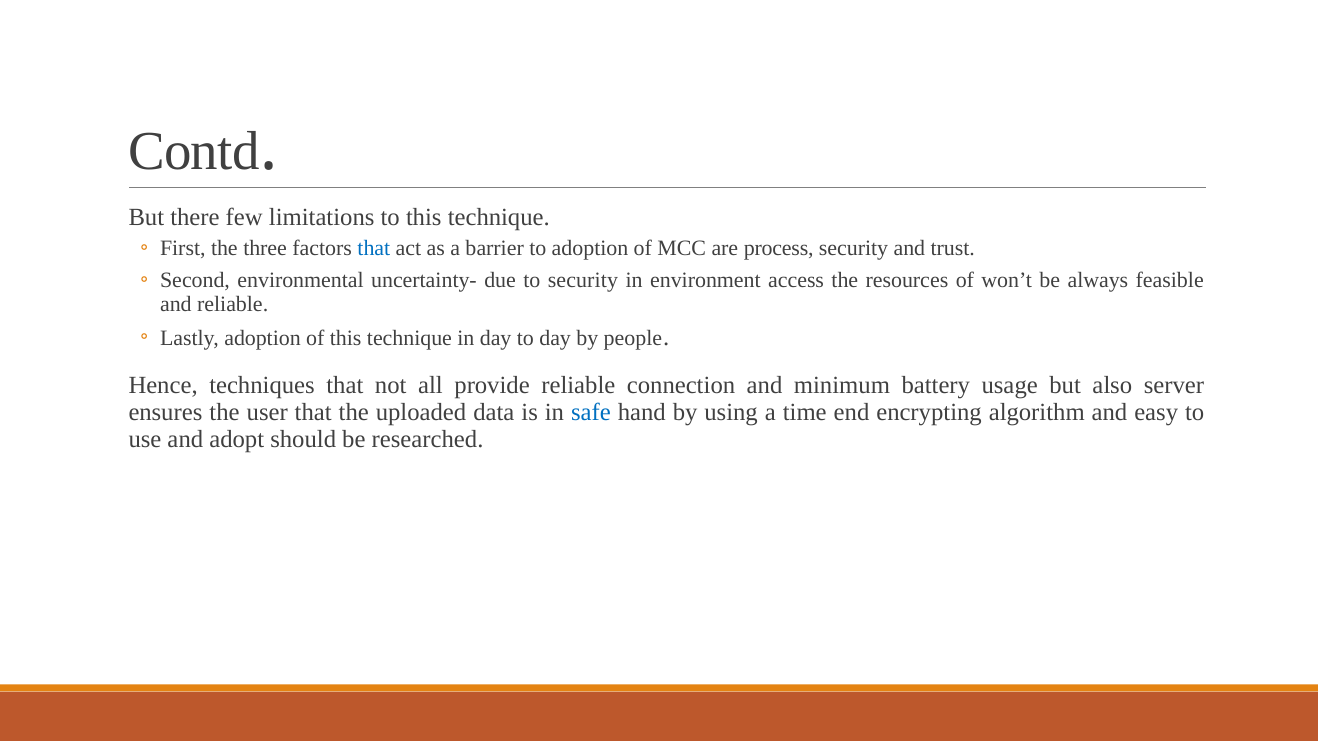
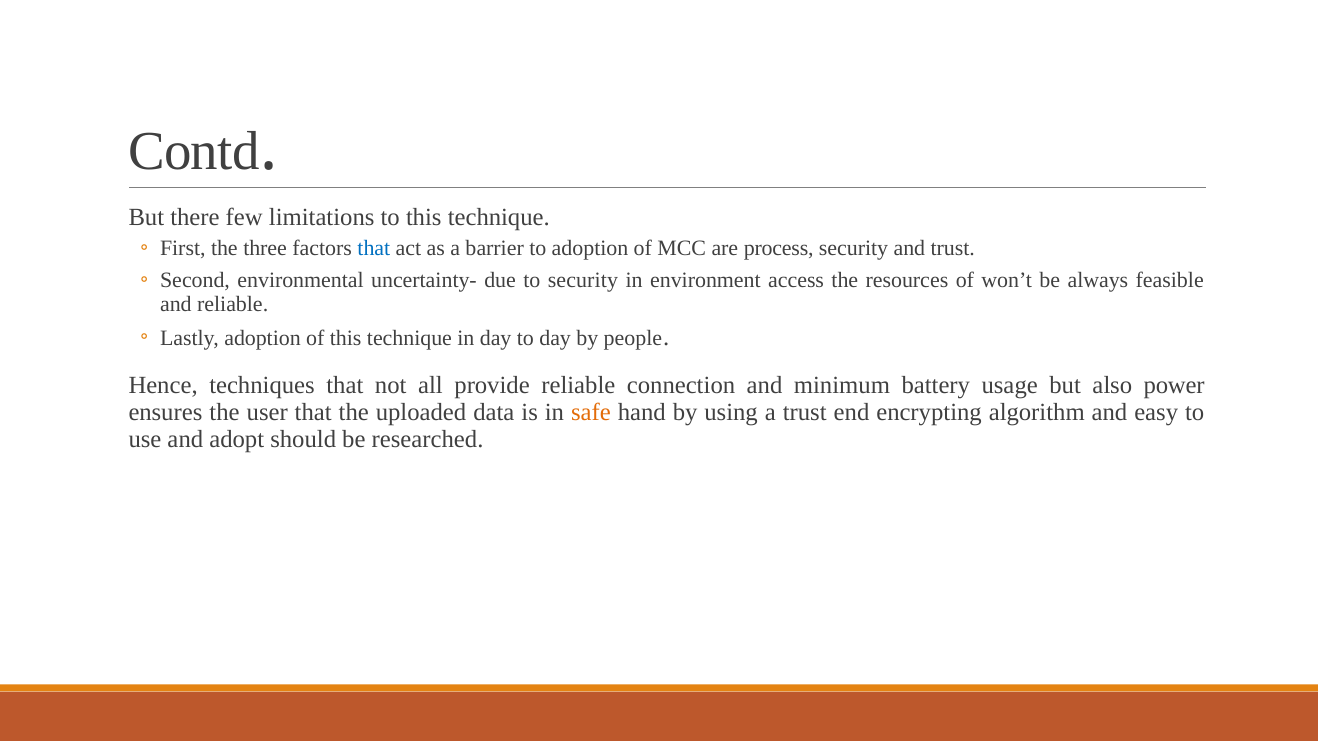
server: server -> power
safe colour: blue -> orange
a time: time -> trust
